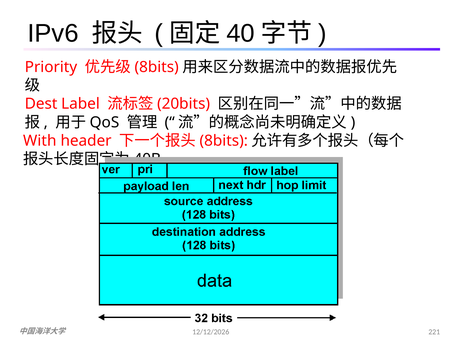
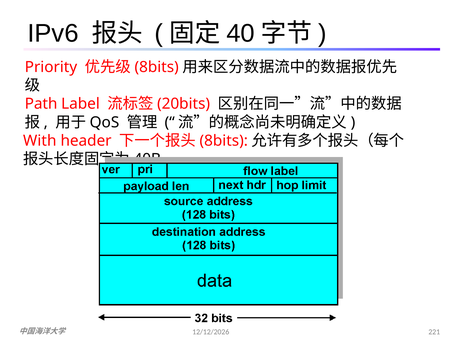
Dest: Dest -> Path
